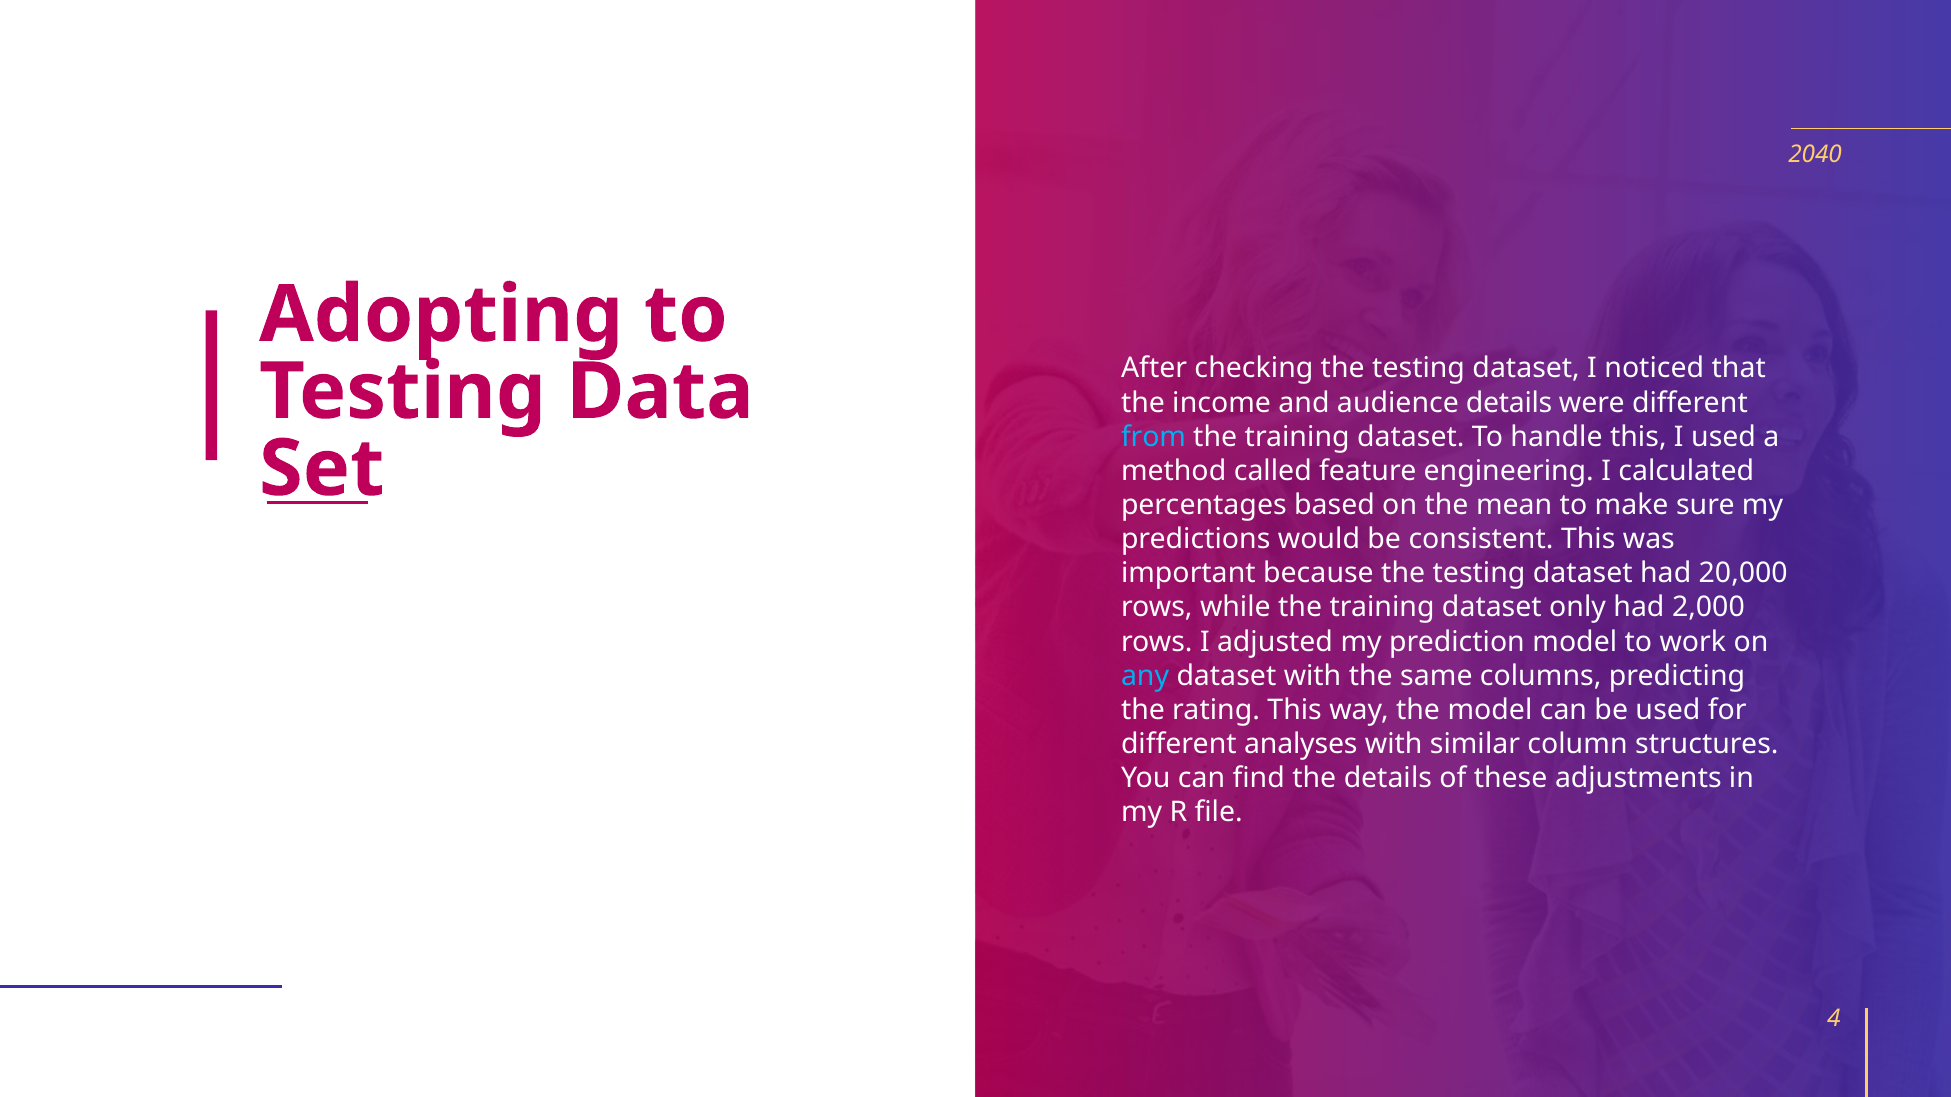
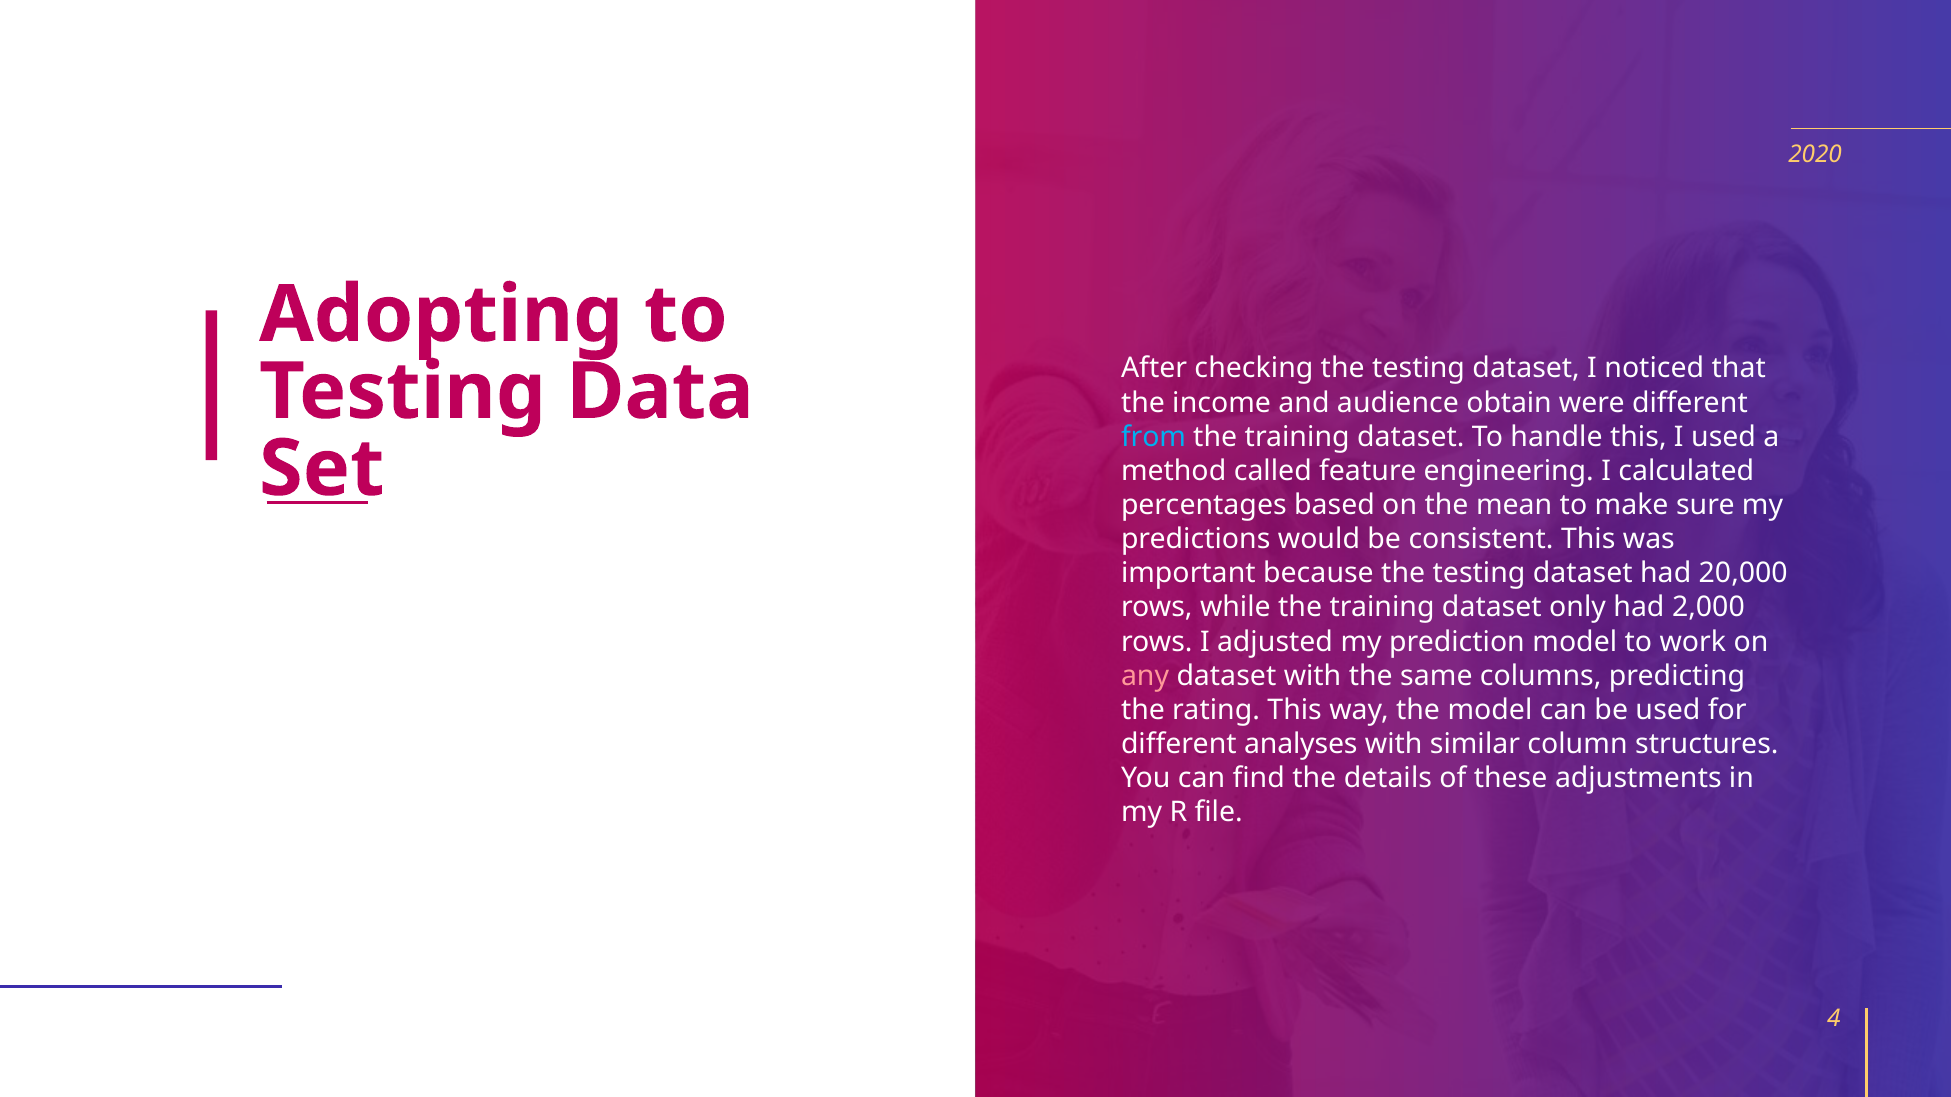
2040: 2040 -> 2020
audience details: details -> obtain
any colour: light blue -> pink
